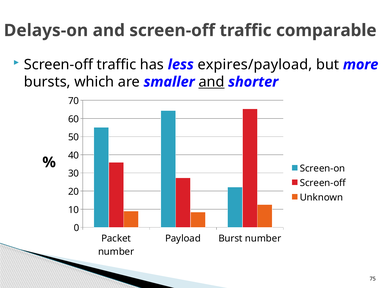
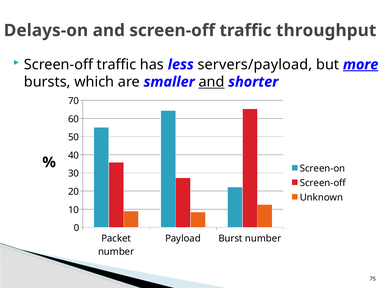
comparable: comparable -> throughput
expires/payload: expires/payload -> servers/payload
more underline: none -> present
